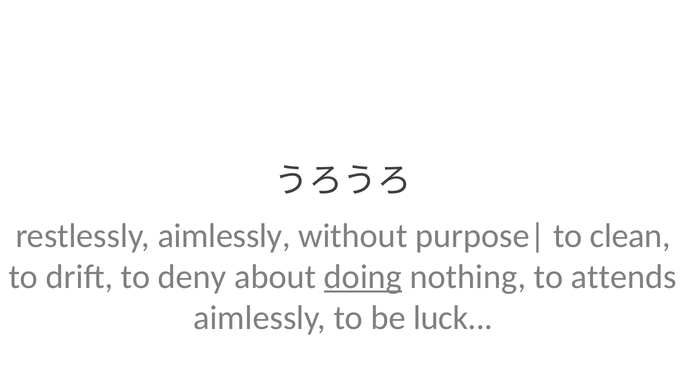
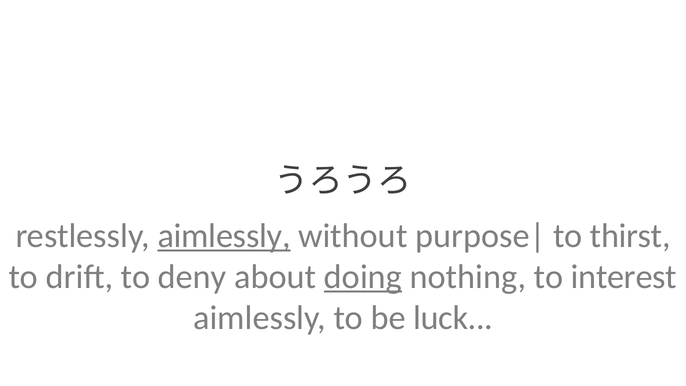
aimlessly at (224, 236) underline: none -> present
clean: clean -> thirst
attends: attends -> interest
